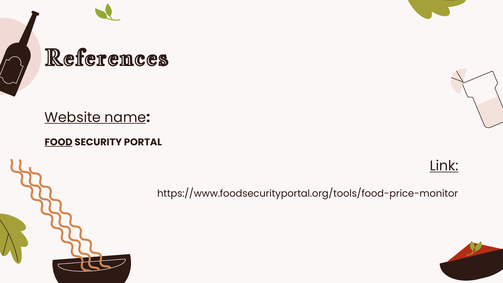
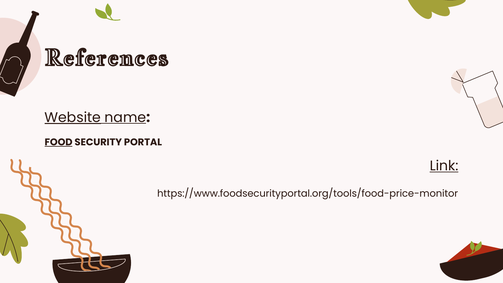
Website underline: none -> present
